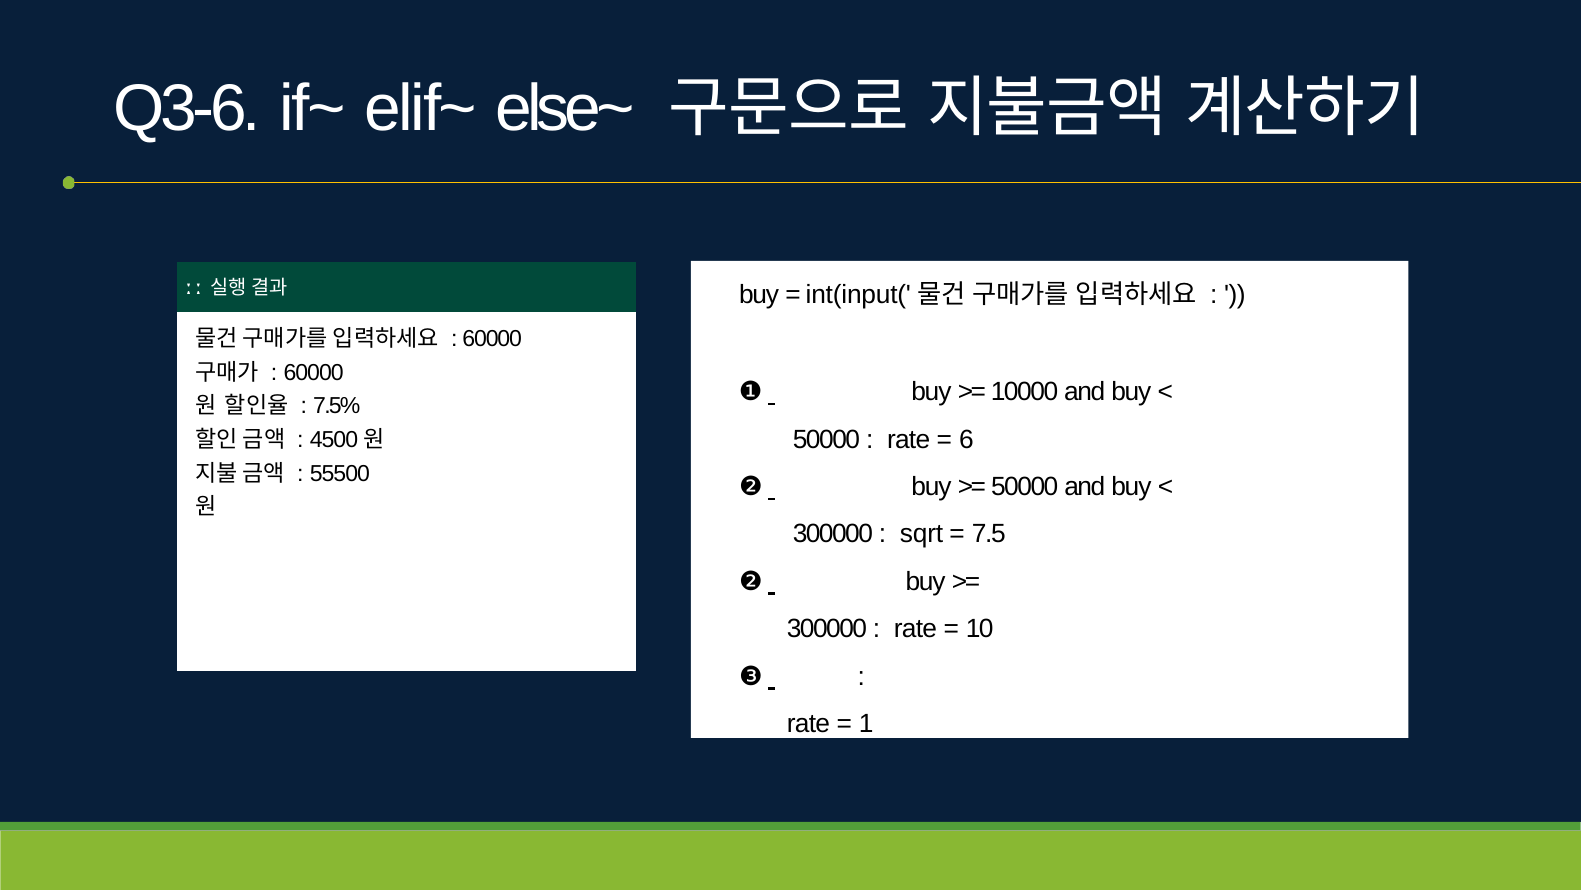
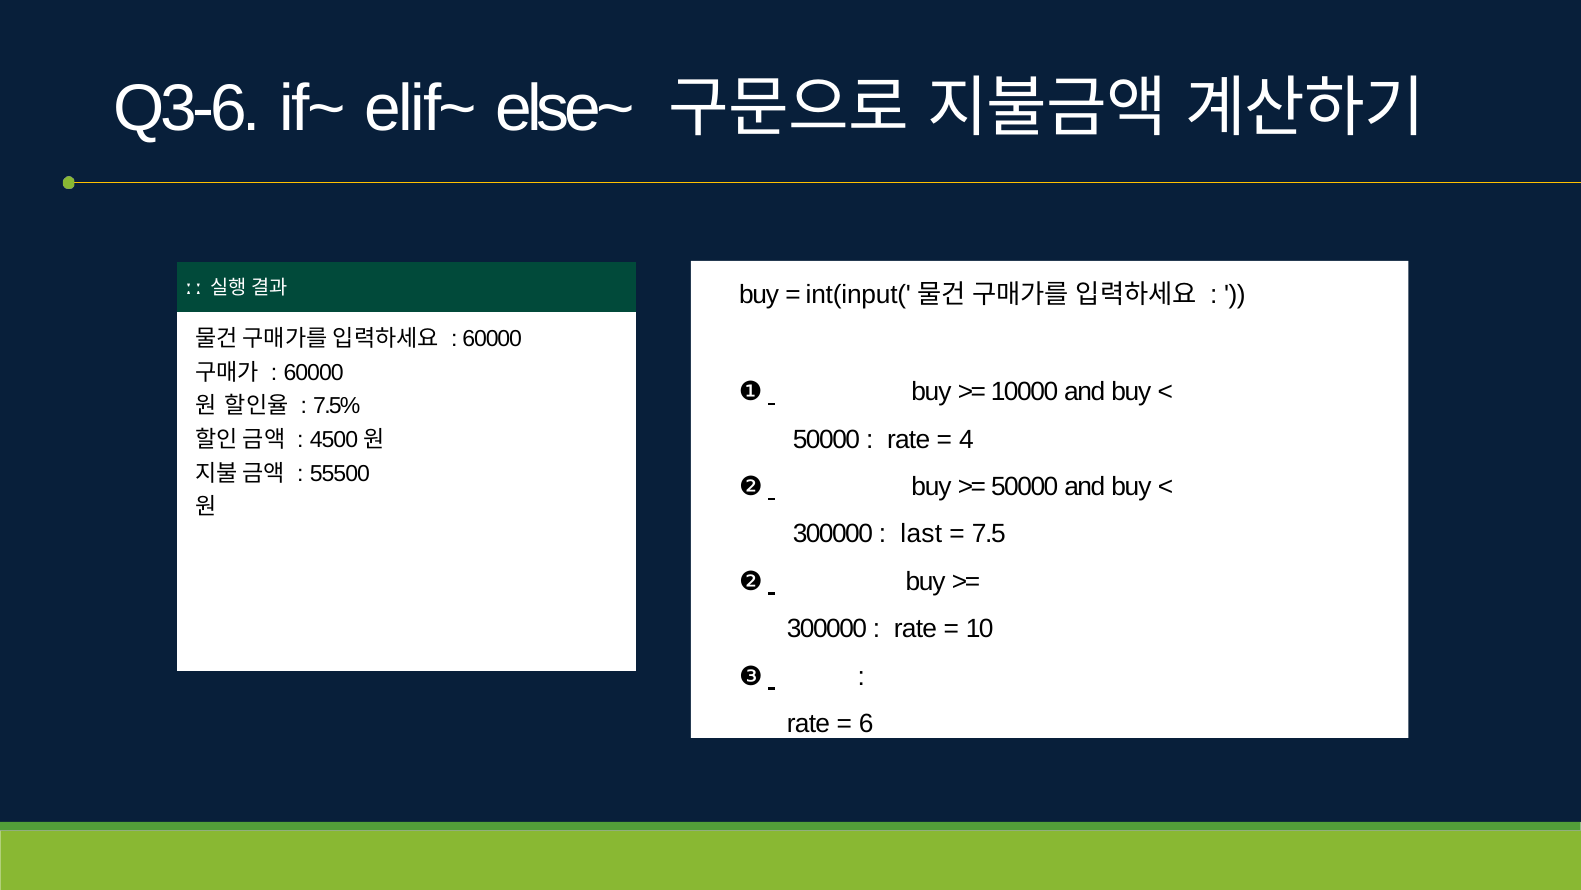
6: 6 -> 4
sqrt: sqrt -> last
1: 1 -> 6
